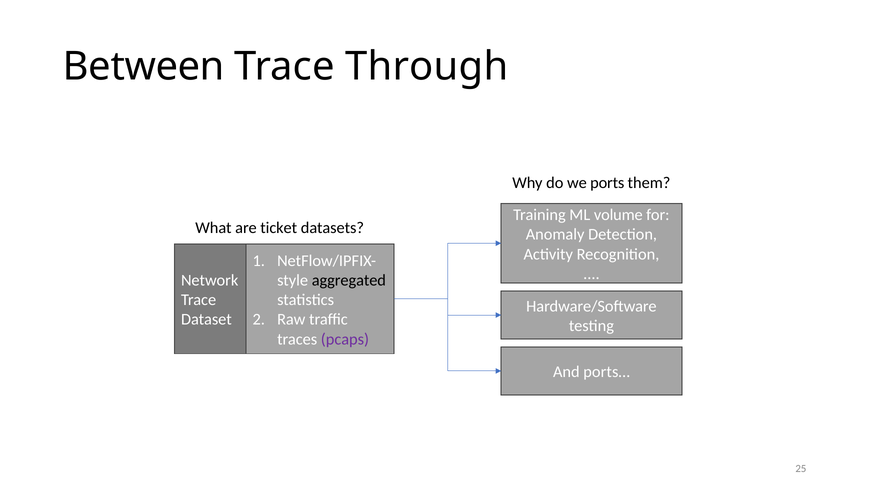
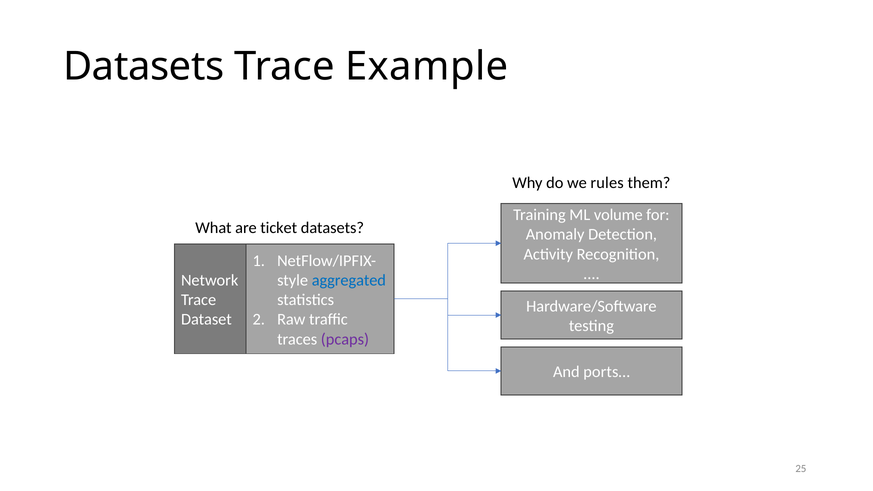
Between at (144, 67): Between -> Datasets
Through: Through -> Example
ports: ports -> rules
aggregated colour: black -> blue
